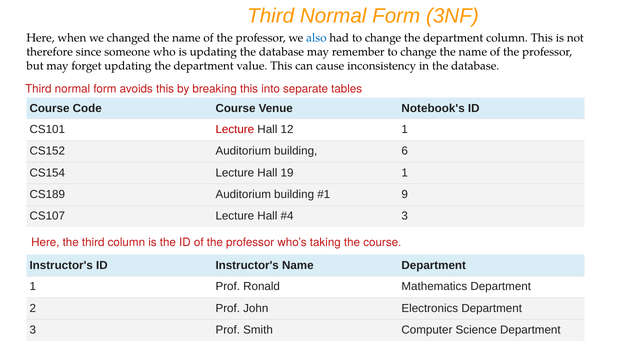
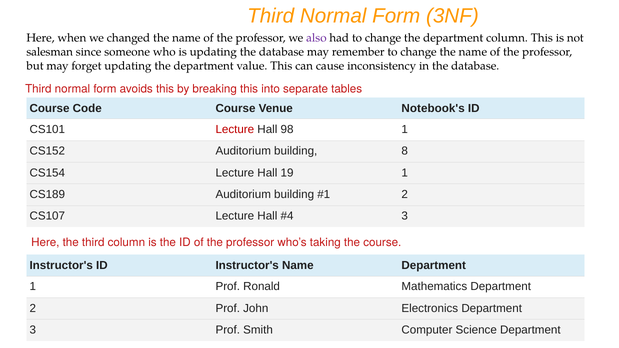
also colour: blue -> purple
therefore: therefore -> salesman
12: 12 -> 98
6: 6 -> 8
9 at (405, 195): 9 -> 2
